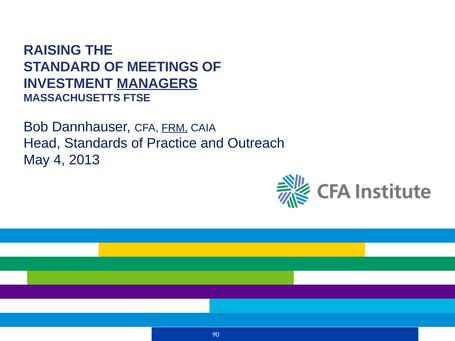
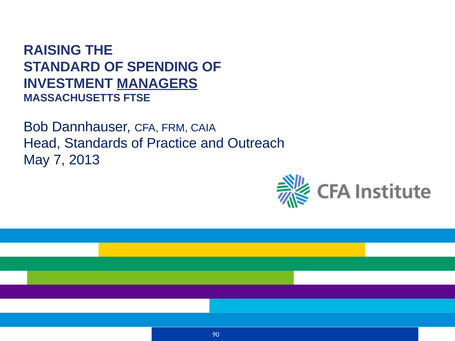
MEETINGS: MEETINGS -> SPENDING
FRM underline: present -> none
4: 4 -> 7
